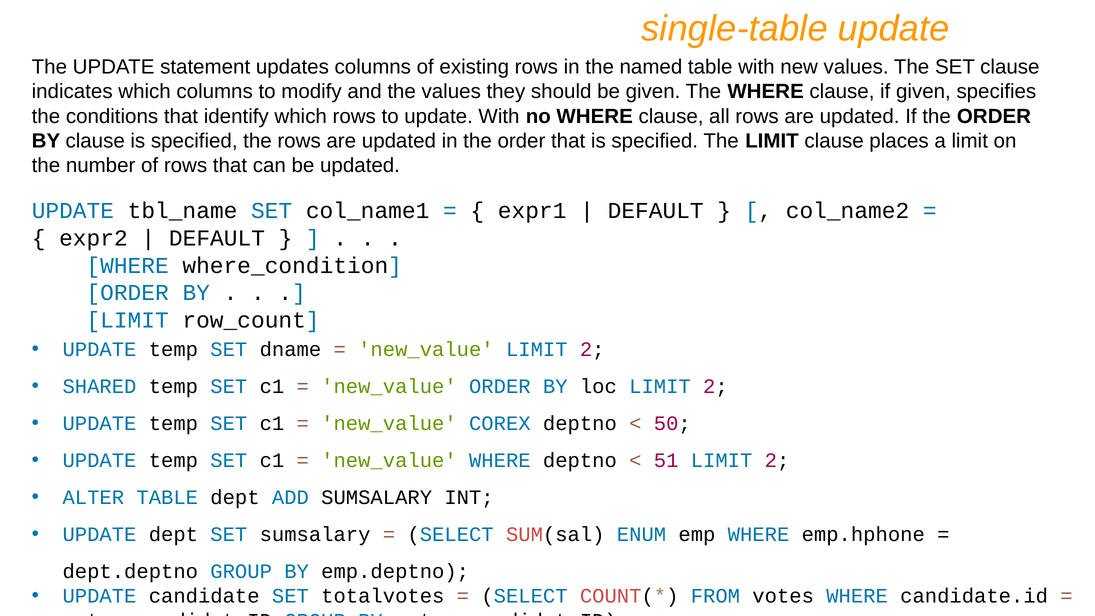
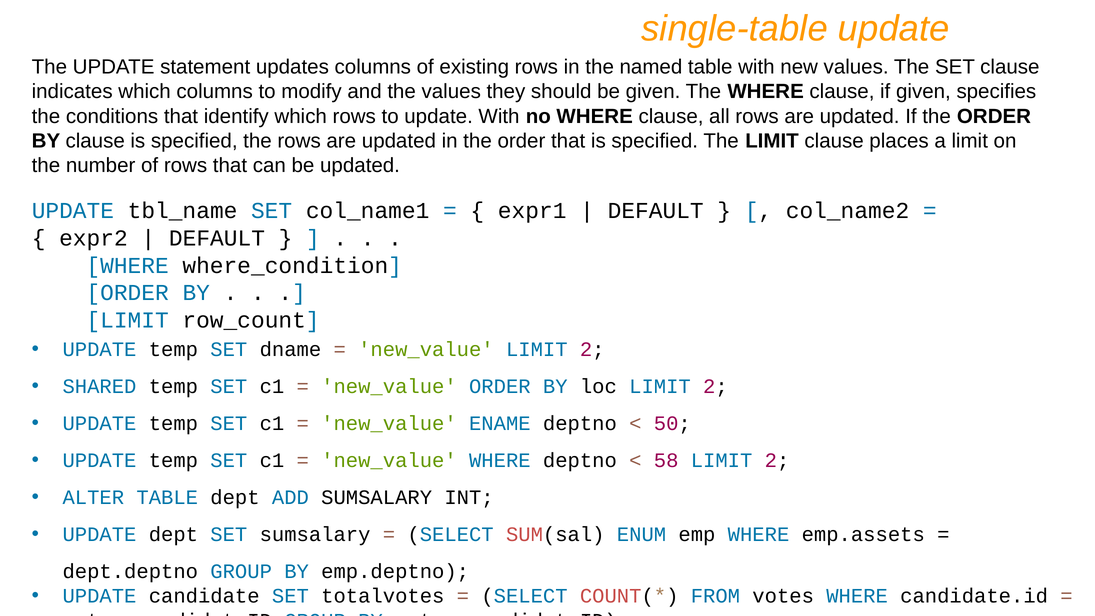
COREX: COREX -> ENAME
51: 51 -> 58
emp.hphone: emp.hphone -> emp.assets
